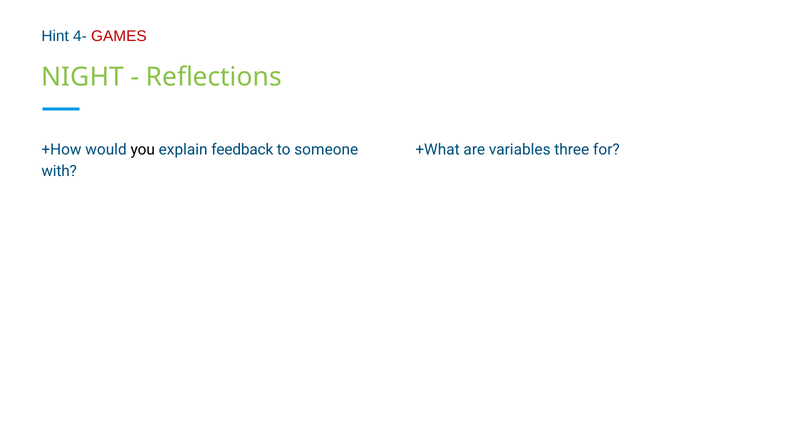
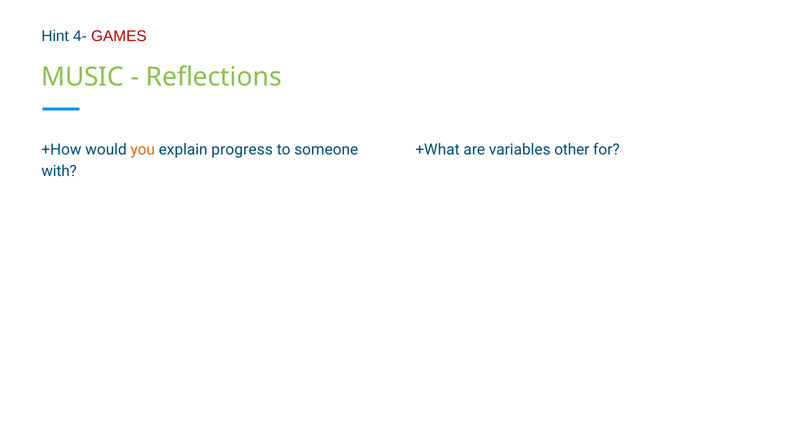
NIGHT: NIGHT -> MUSIC
you colour: black -> orange
feedback: feedback -> progress
three: three -> other
